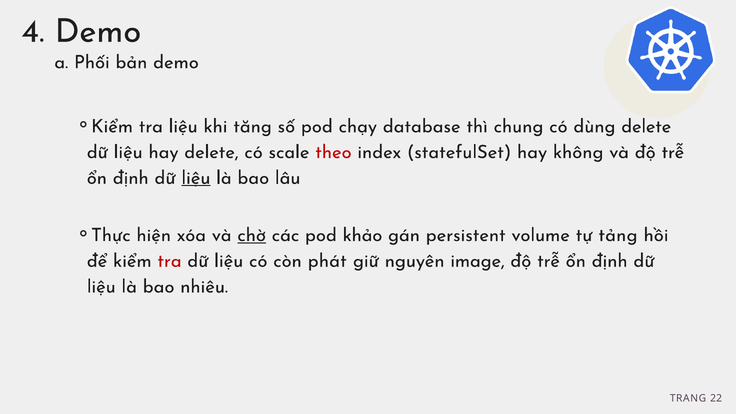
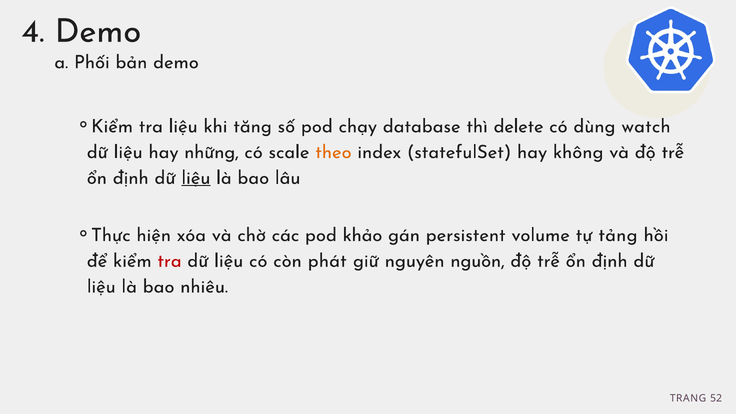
chung: chung -> delete
dùng delete: delete -> watch
hay delete: delete -> những
theo colour: red -> orange
chờ underline: present -> none
image: image -> nguồn
22: 22 -> 52
